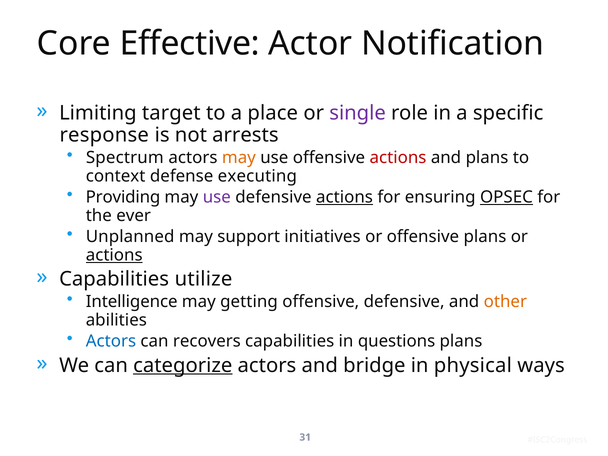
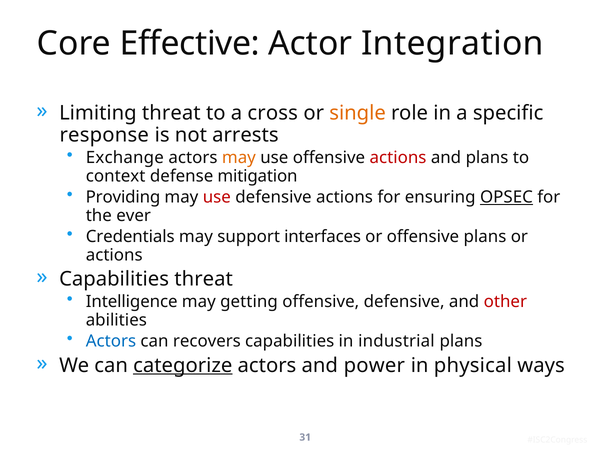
Notification: Notification -> Integration
Limiting target: target -> threat
place: place -> cross
single colour: purple -> orange
Spectrum: Spectrum -> Exchange
executing: executing -> mitigation
use at (217, 197) colour: purple -> red
actions at (345, 197) underline: present -> none
Unplanned: Unplanned -> Credentials
initiatives: initiatives -> interfaces
actions at (114, 255) underline: present -> none
Capabilities utilize: utilize -> threat
other colour: orange -> red
questions: questions -> industrial
bridge: bridge -> power
